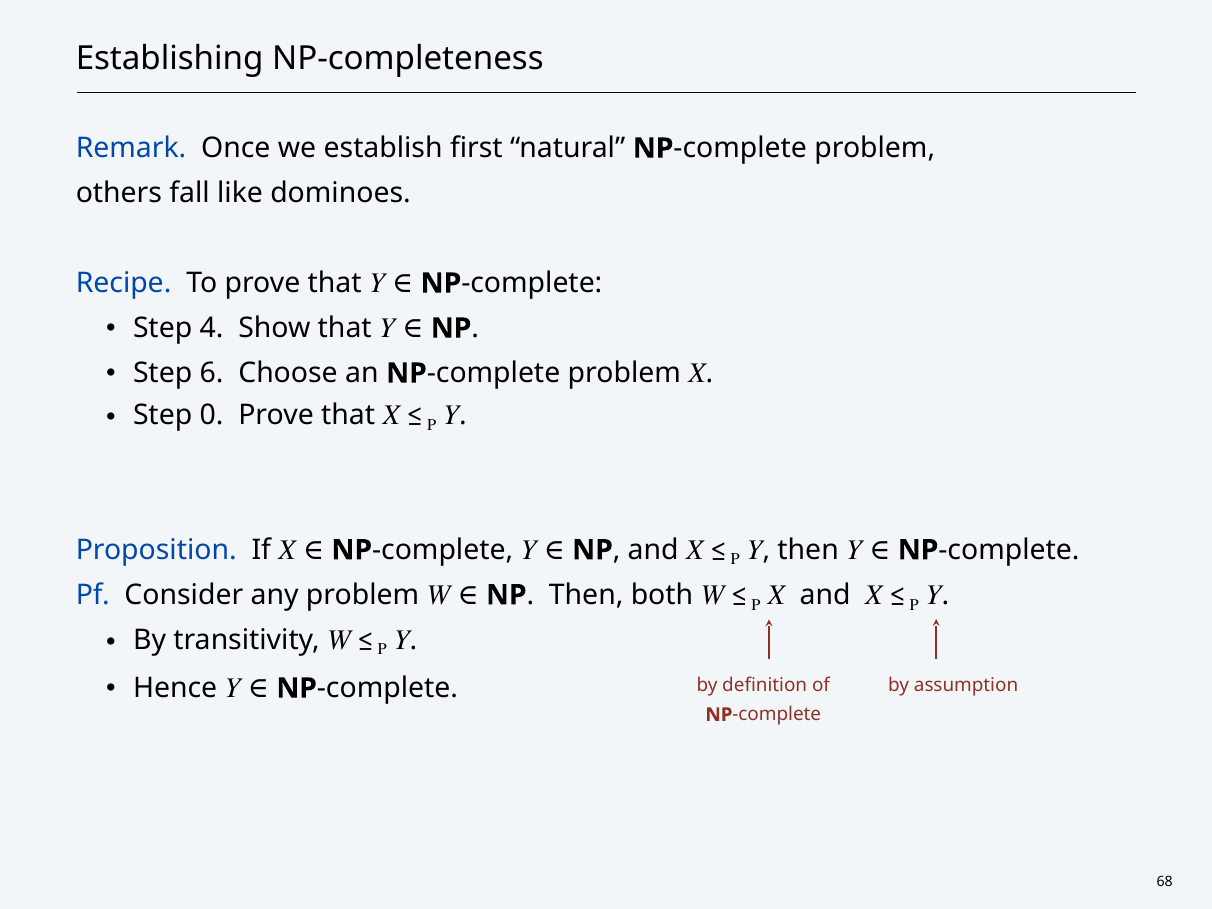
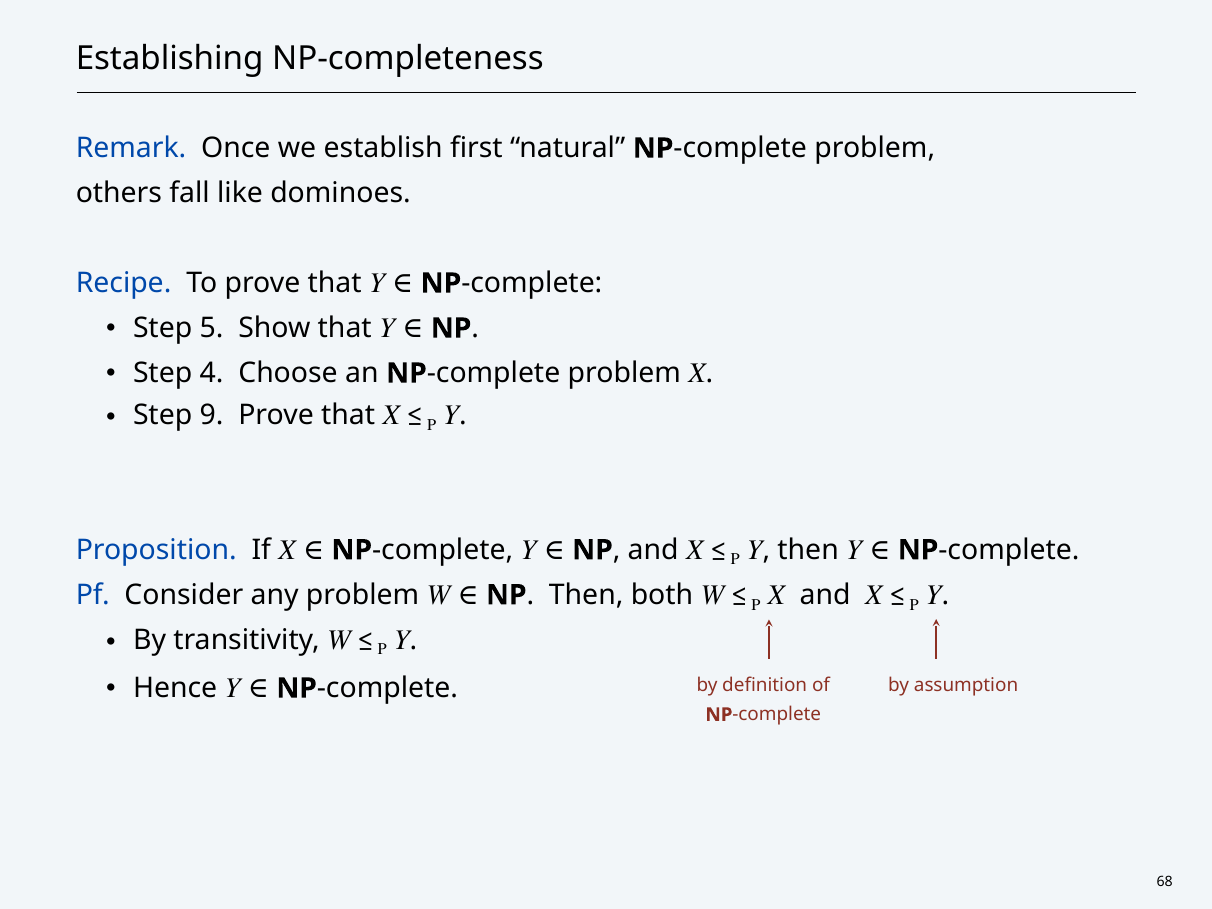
4: 4 -> 5
6: 6 -> 4
0: 0 -> 9
